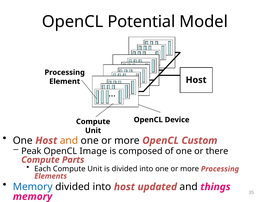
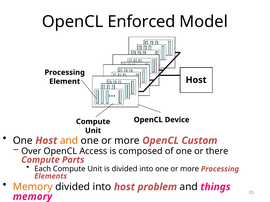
Potential: Potential -> Enforced
Peak: Peak -> Over
Image: Image -> Access
Memory at (33, 187) colour: blue -> orange
updated: updated -> problem
